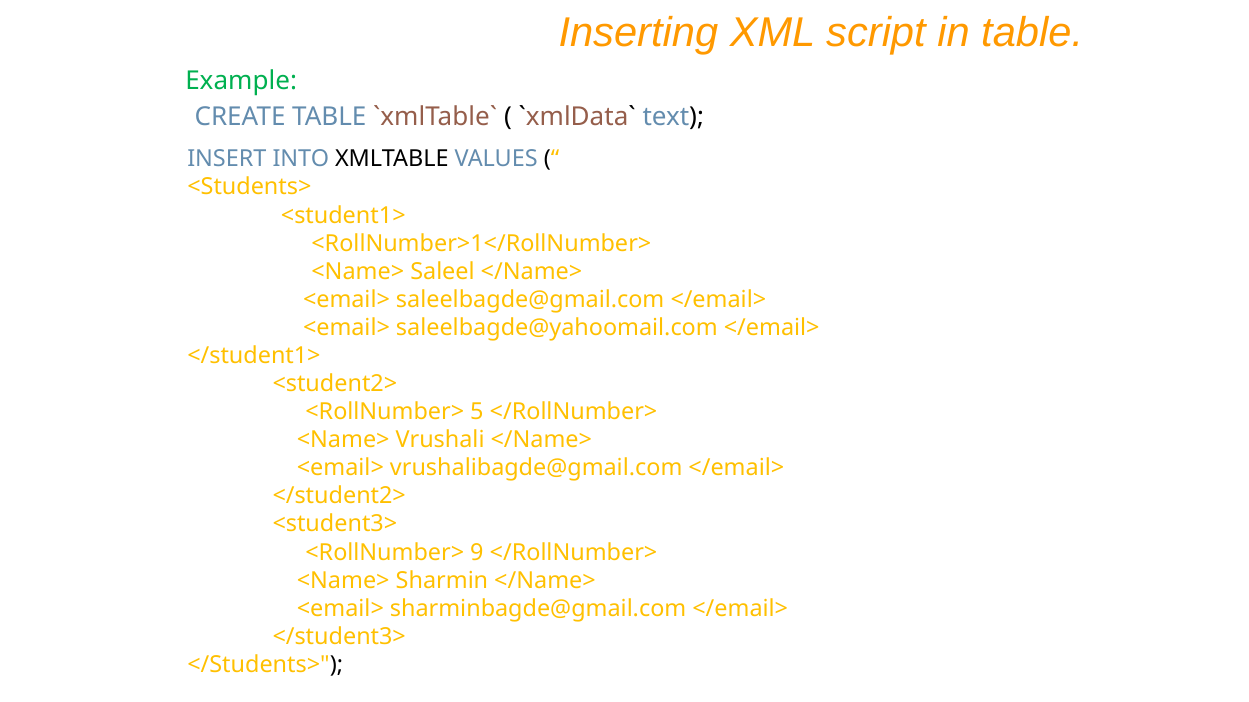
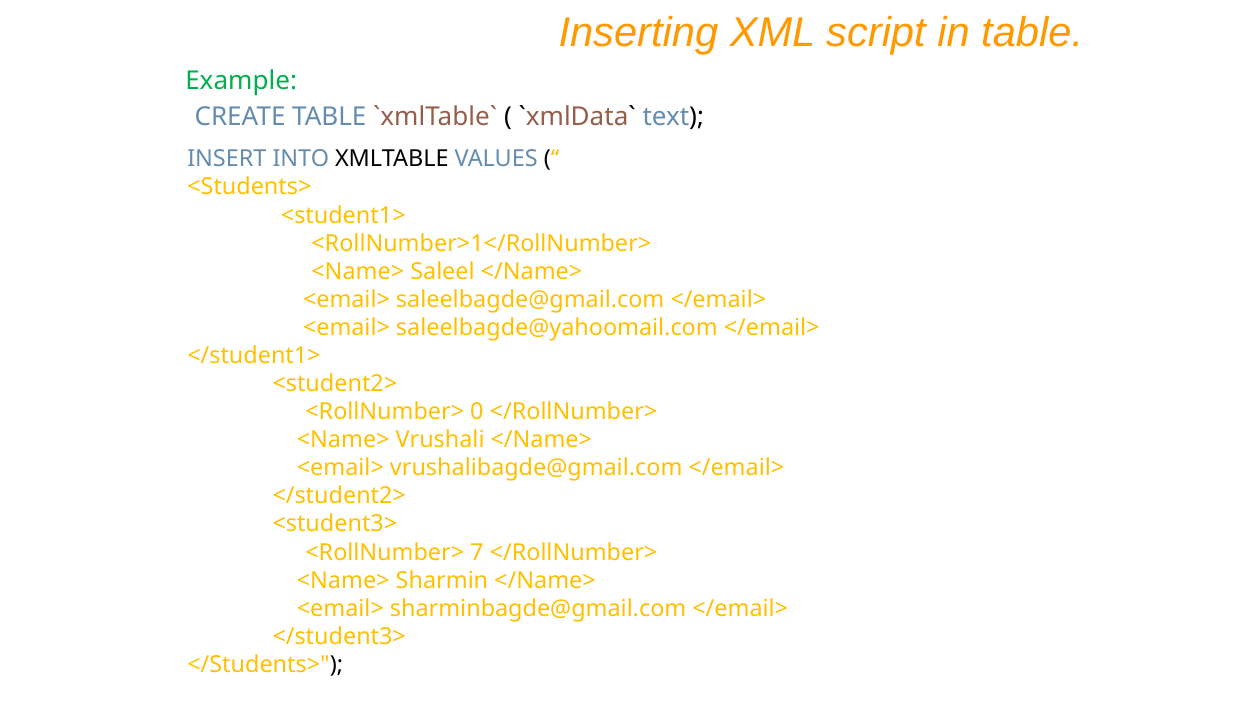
5: 5 -> 0
9: 9 -> 7
